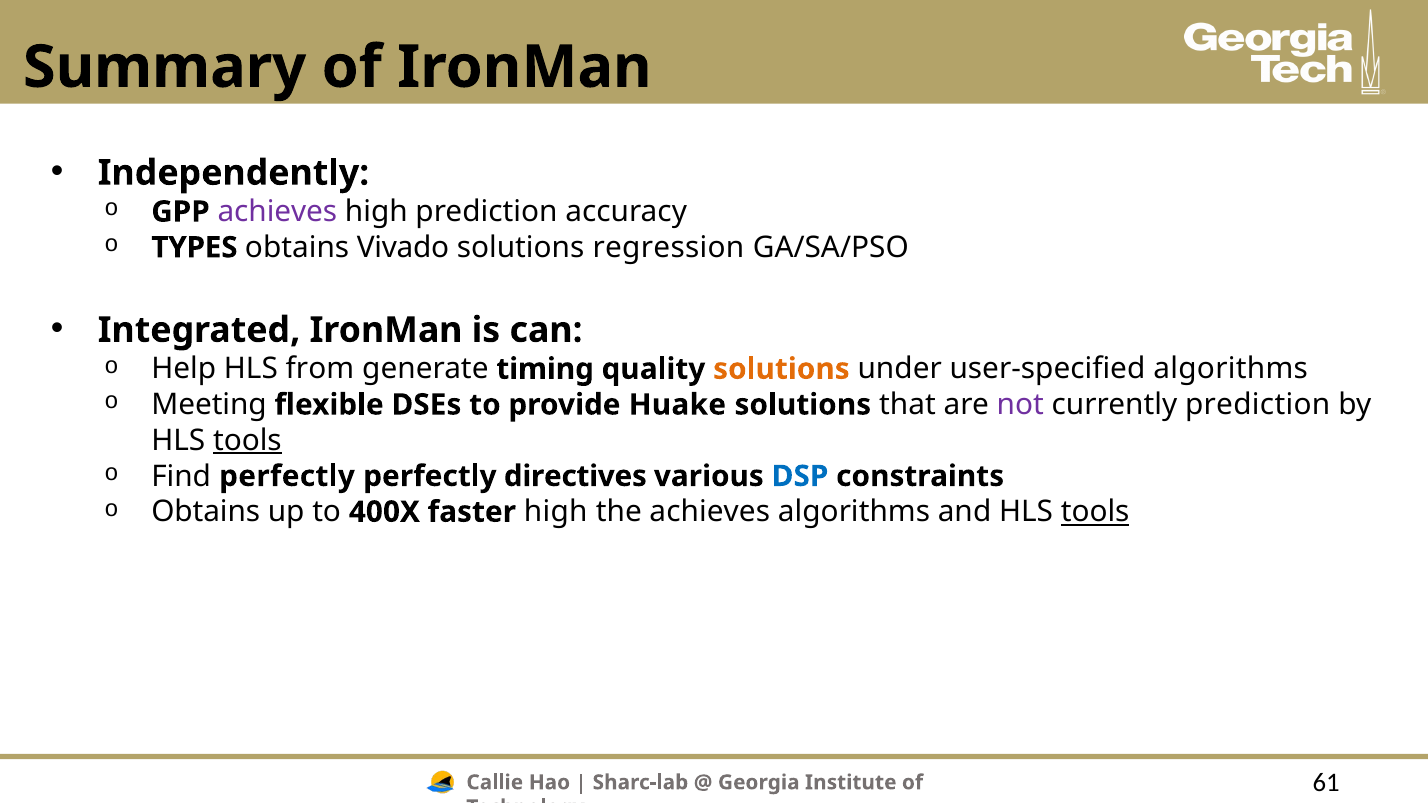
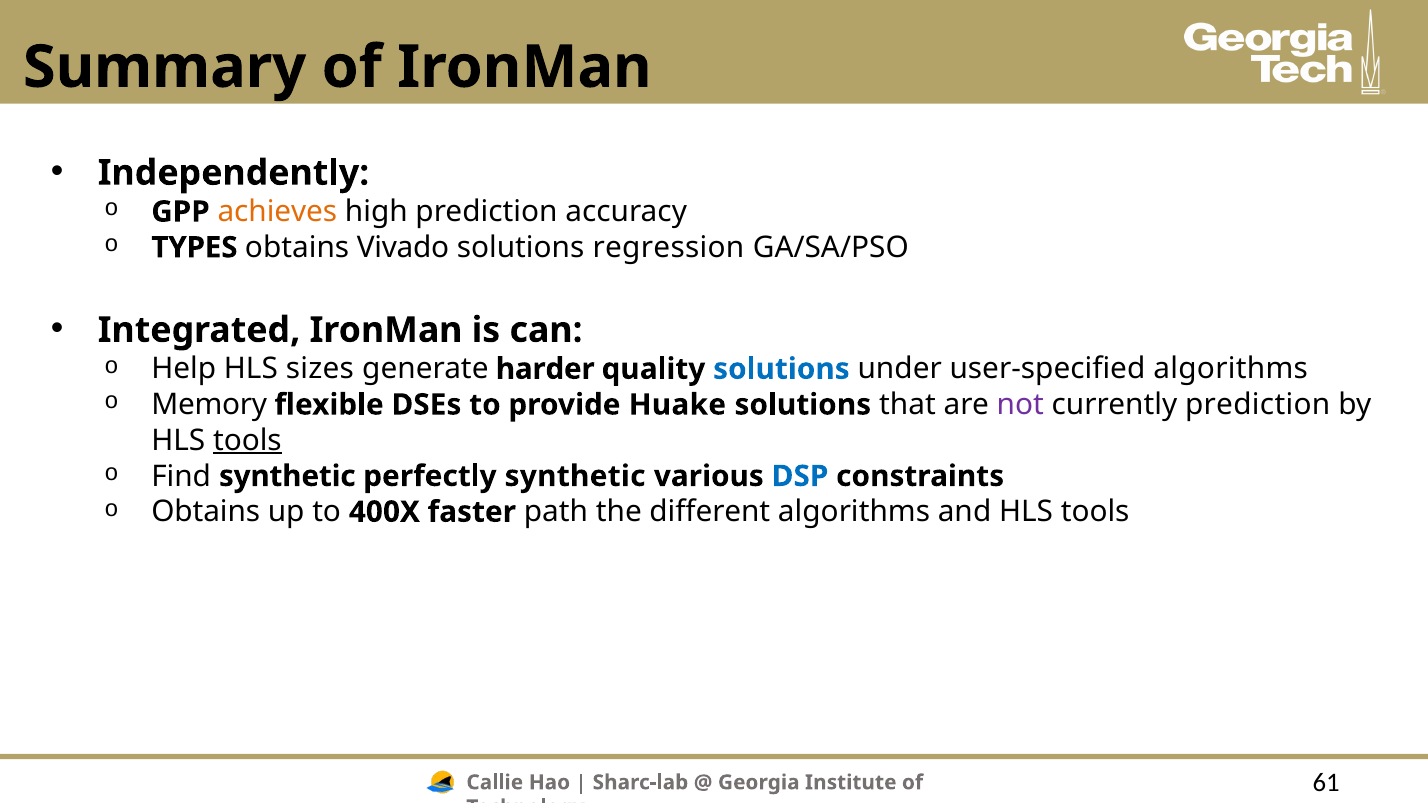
achieves at (277, 212) colour: purple -> orange
from: from -> sizes
timing: timing -> harder
solutions at (781, 369) colour: orange -> blue
Meeting: Meeting -> Memory
Find perfectly: perfectly -> synthetic
perfectly directives: directives -> synthetic
faster high: high -> path
the achieves: achieves -> different
tools at (1095, 512) underline: present -> none
